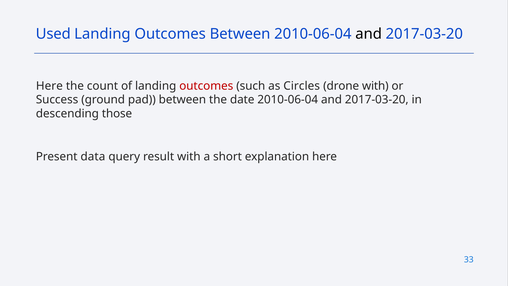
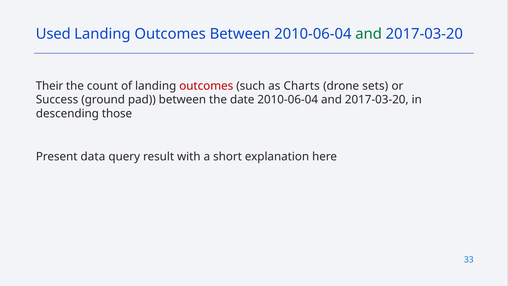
and at (369, 34) colour: black -> green
Here at (49, 86): Here -> Their
Circles: Circles -> Charts
drone with: with -> sets
